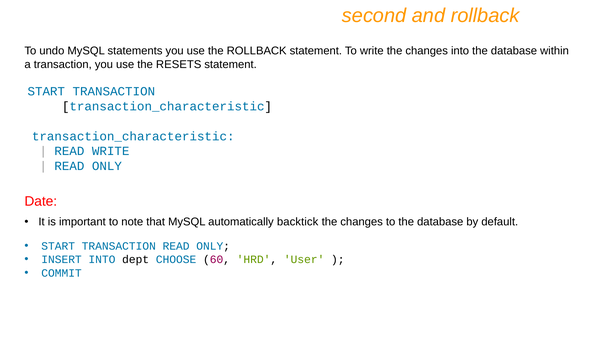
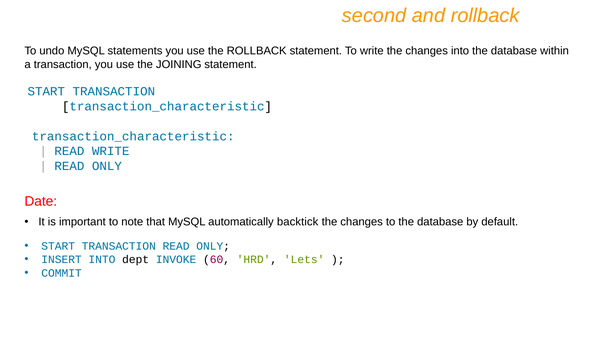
RESETS: RESETS -> JOINING
CHOOSE: CHOOSE -> INVOKE
User: User -> Lets
